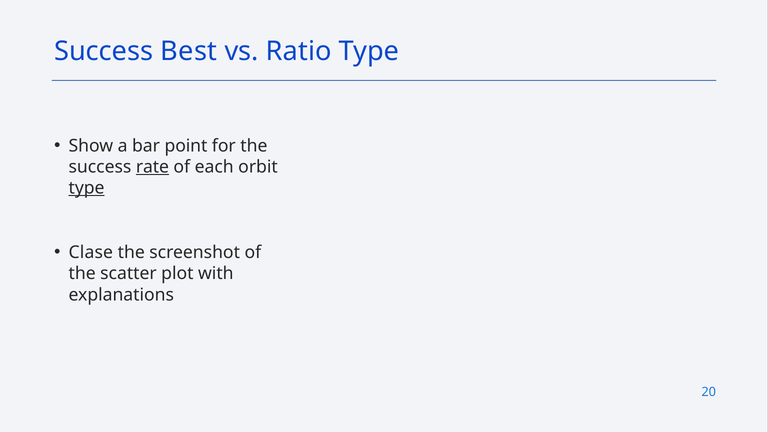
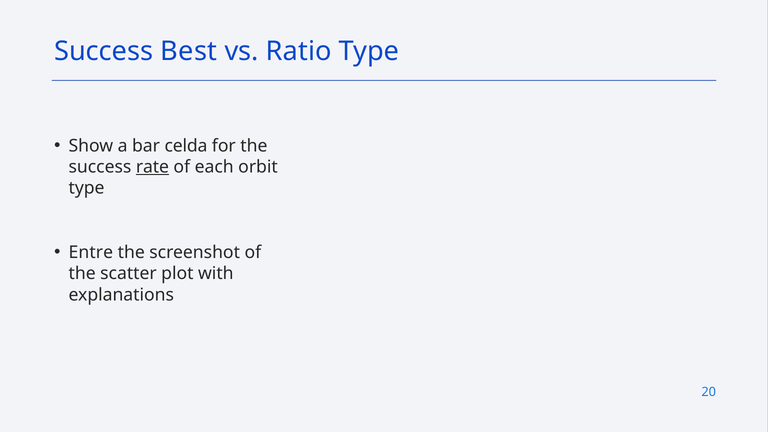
point: point -> celda
type at (87, 188) underline: present -> none
Clase: Clase -> Entre
